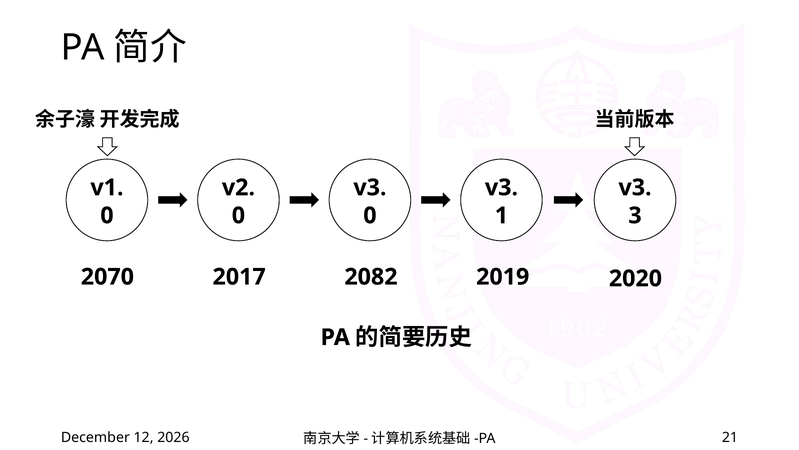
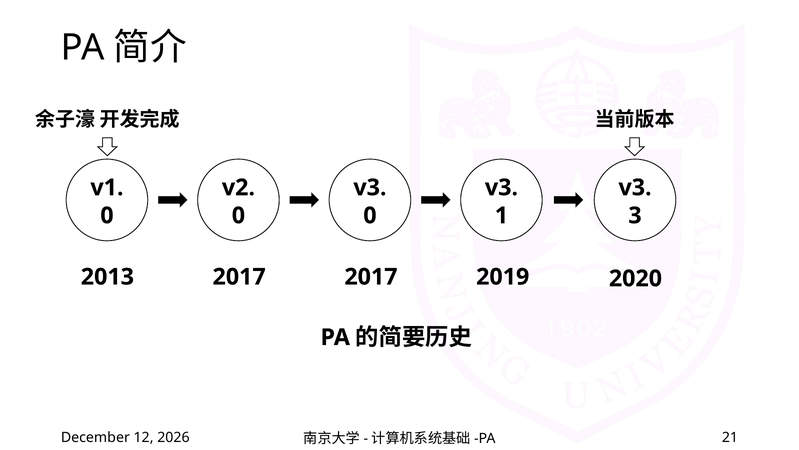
2070: 2070 -> 2013
2017 2082: 2082 -> 2017
